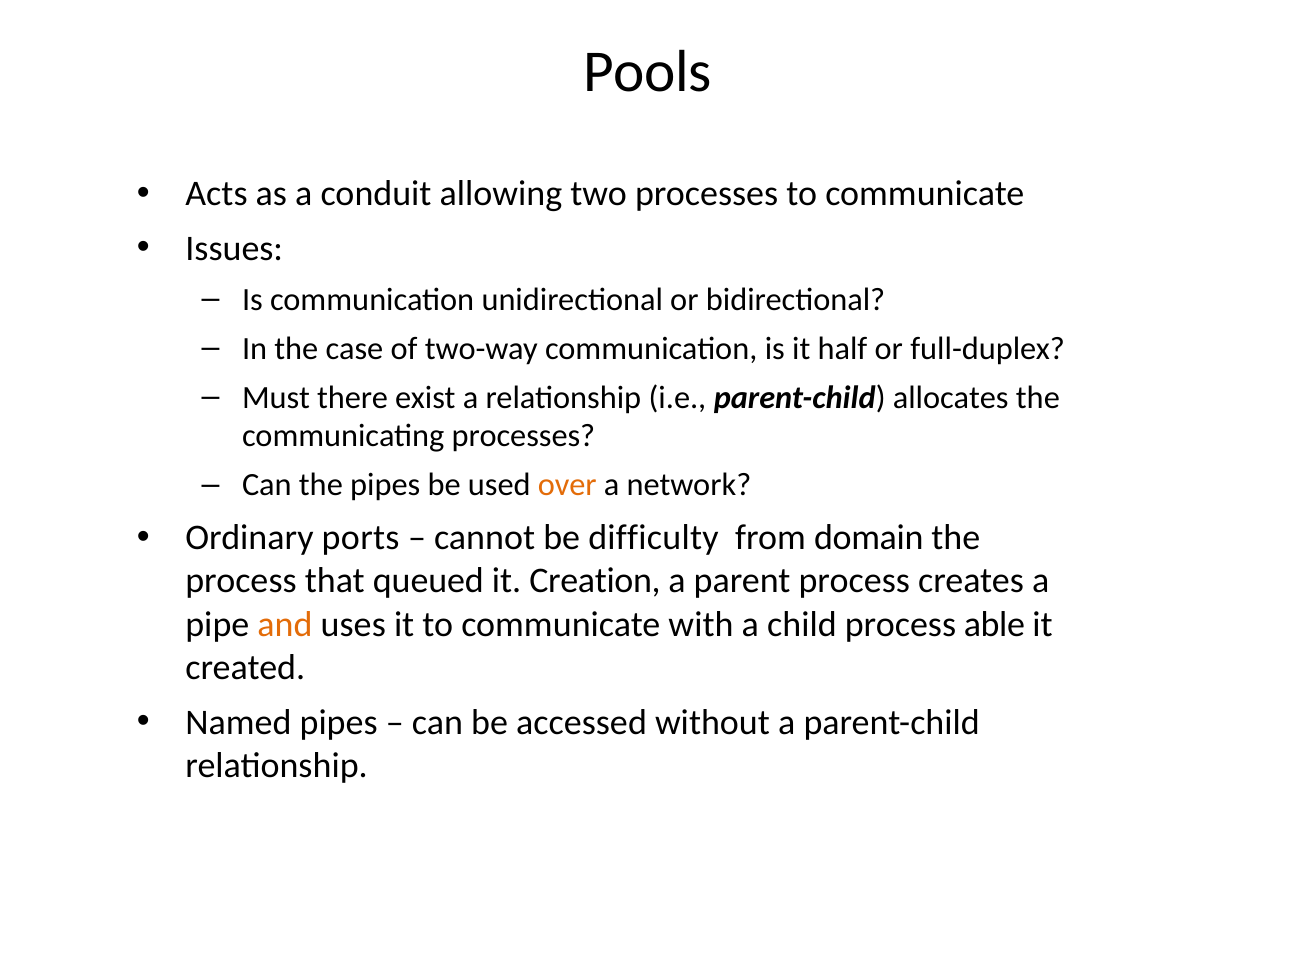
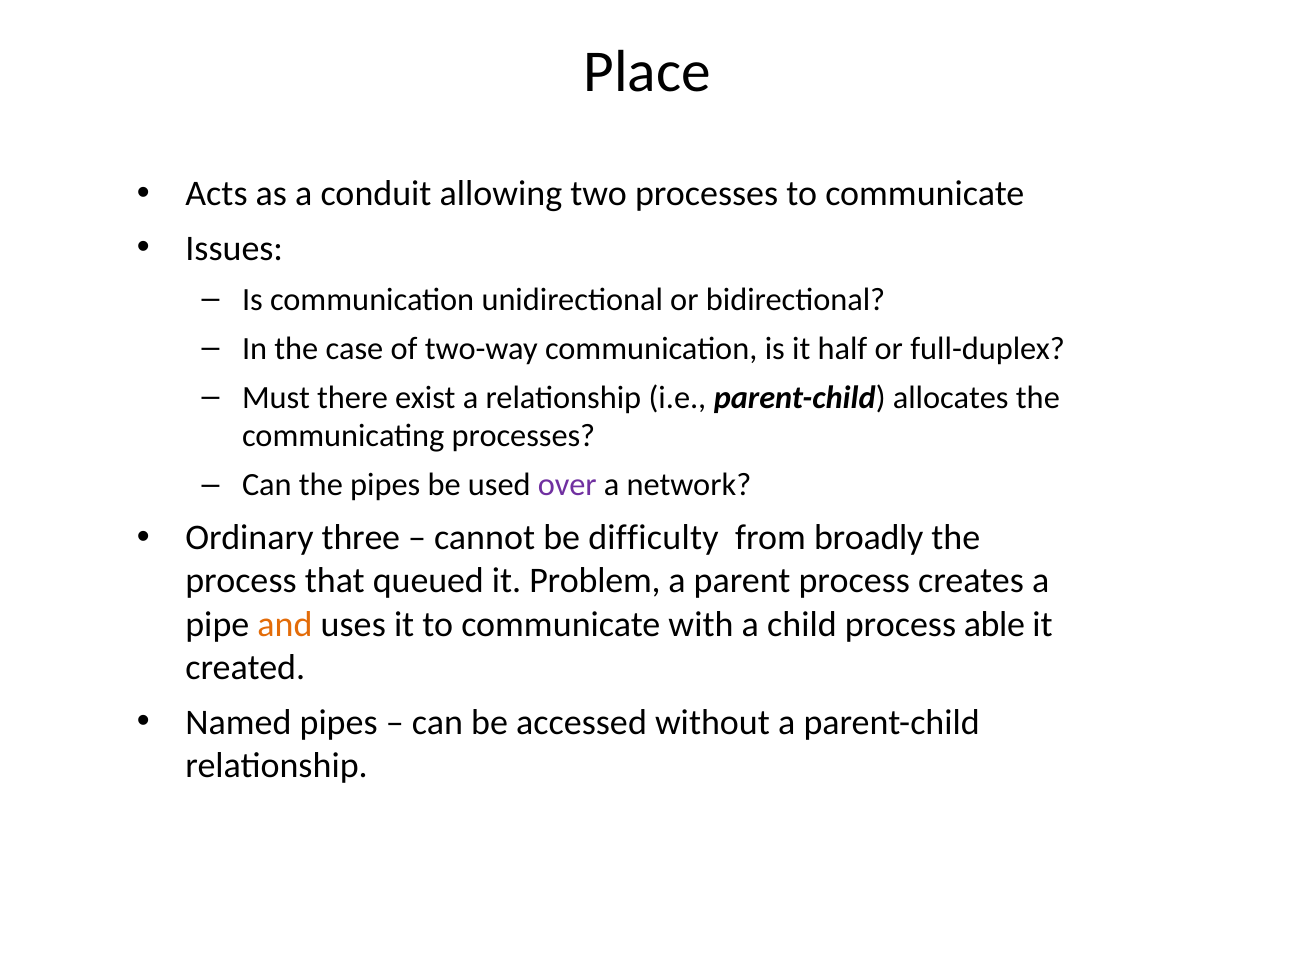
Pools: Pools -> Place
over colour: orange -> purple
ports: ports -> three
domain: domain -> broadly
Creation: Creation -> Problem
